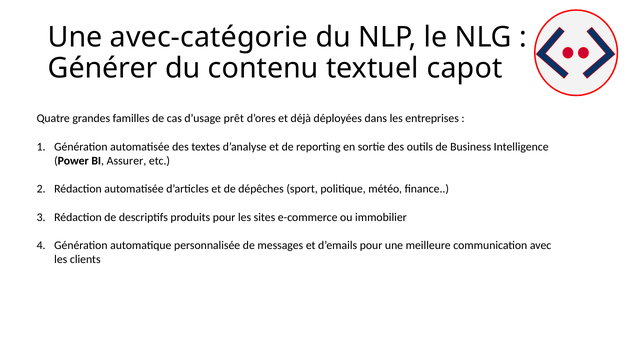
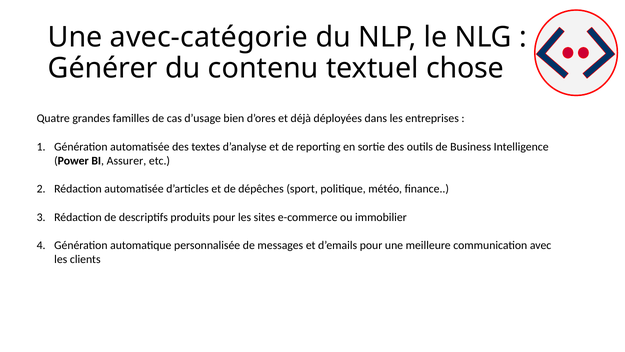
capot: capot -> chose
prêt: prêt -> bien
